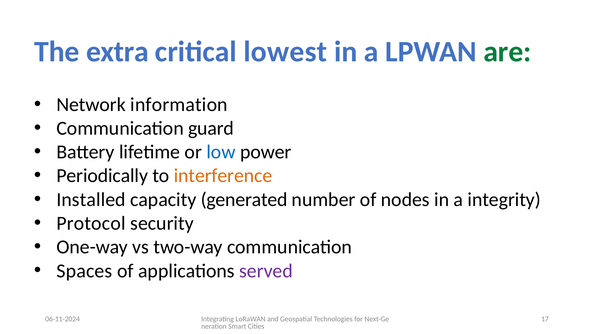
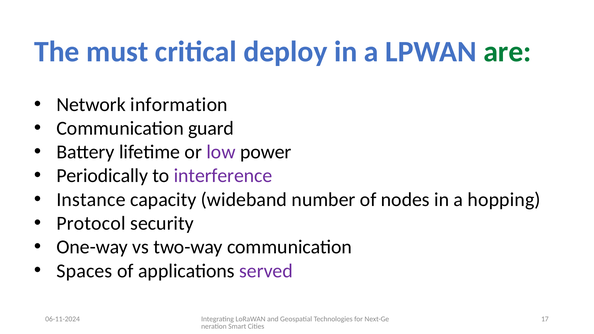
extra: extra -> must
lowest: lowest -> deploy
low colour: blue -> purple
interference colour: orange -> purple
Installed: Installed -> Instance
generated: generated -> wideband
integrity: integrity -> hopping
